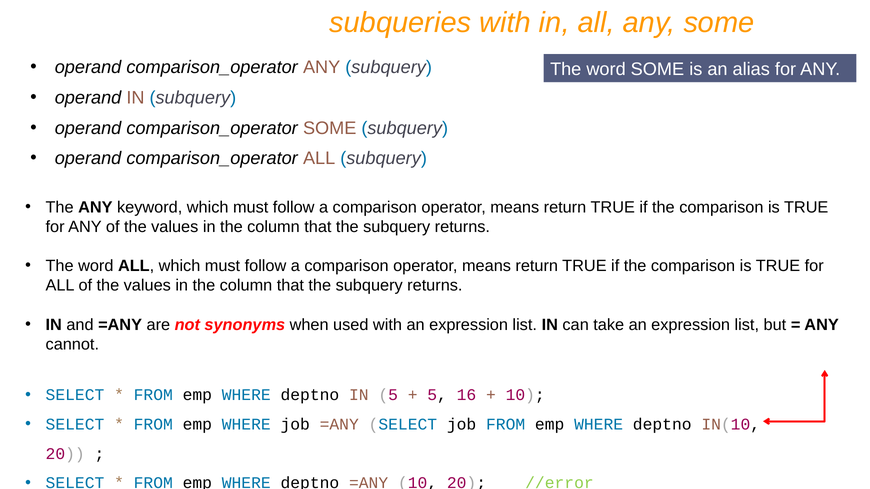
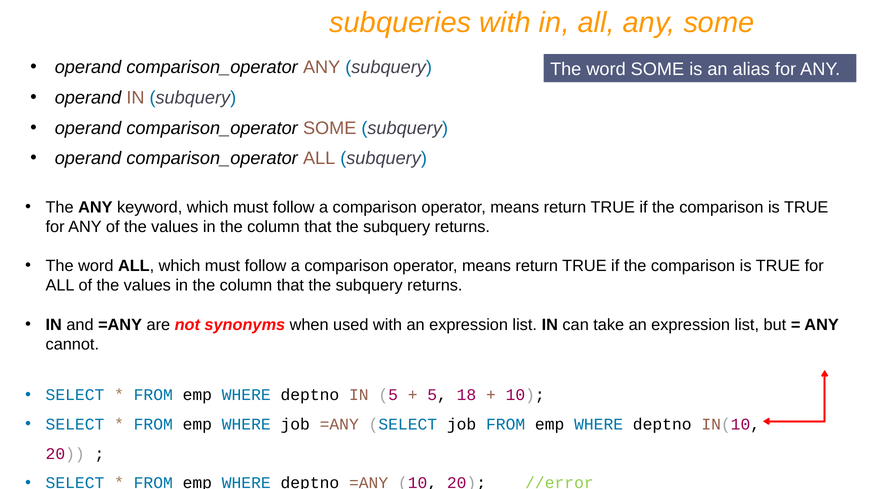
16: 16 -> 18
